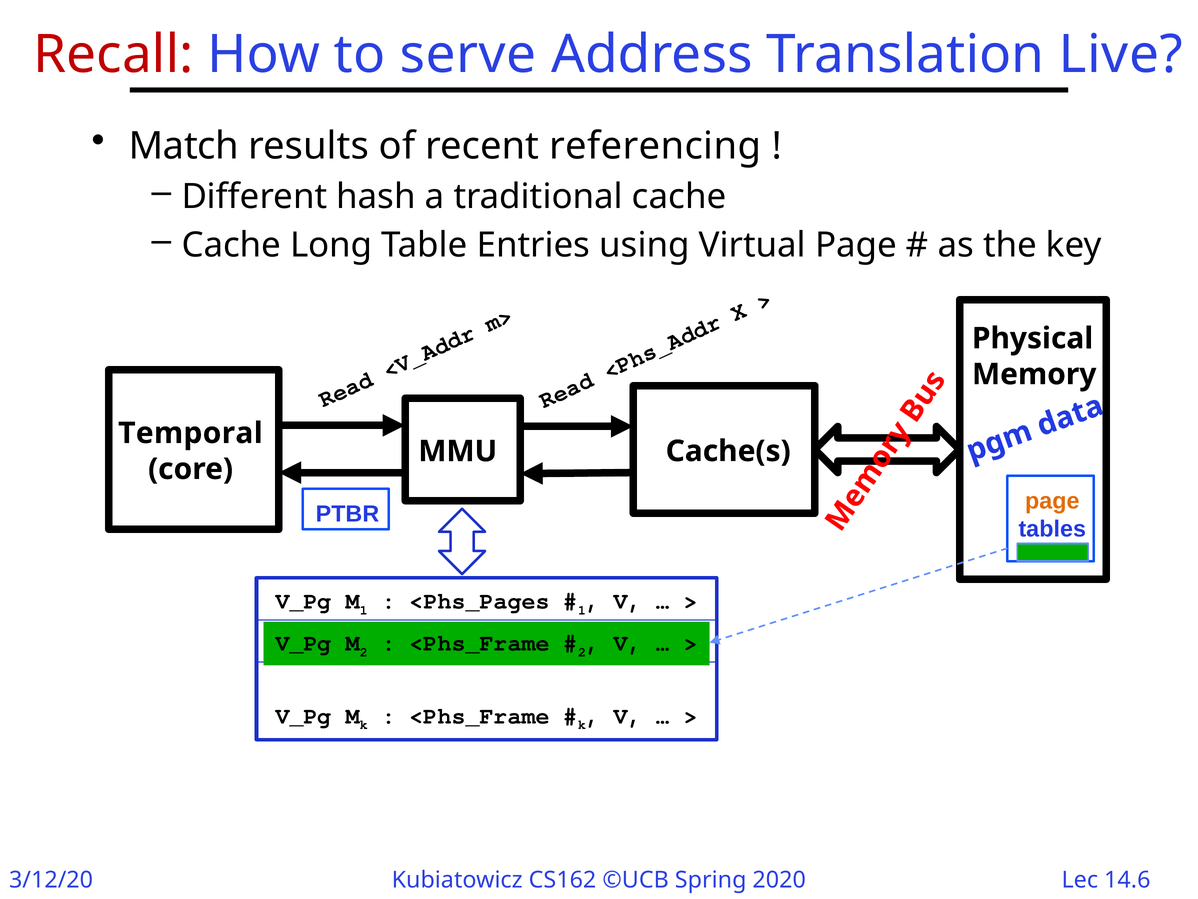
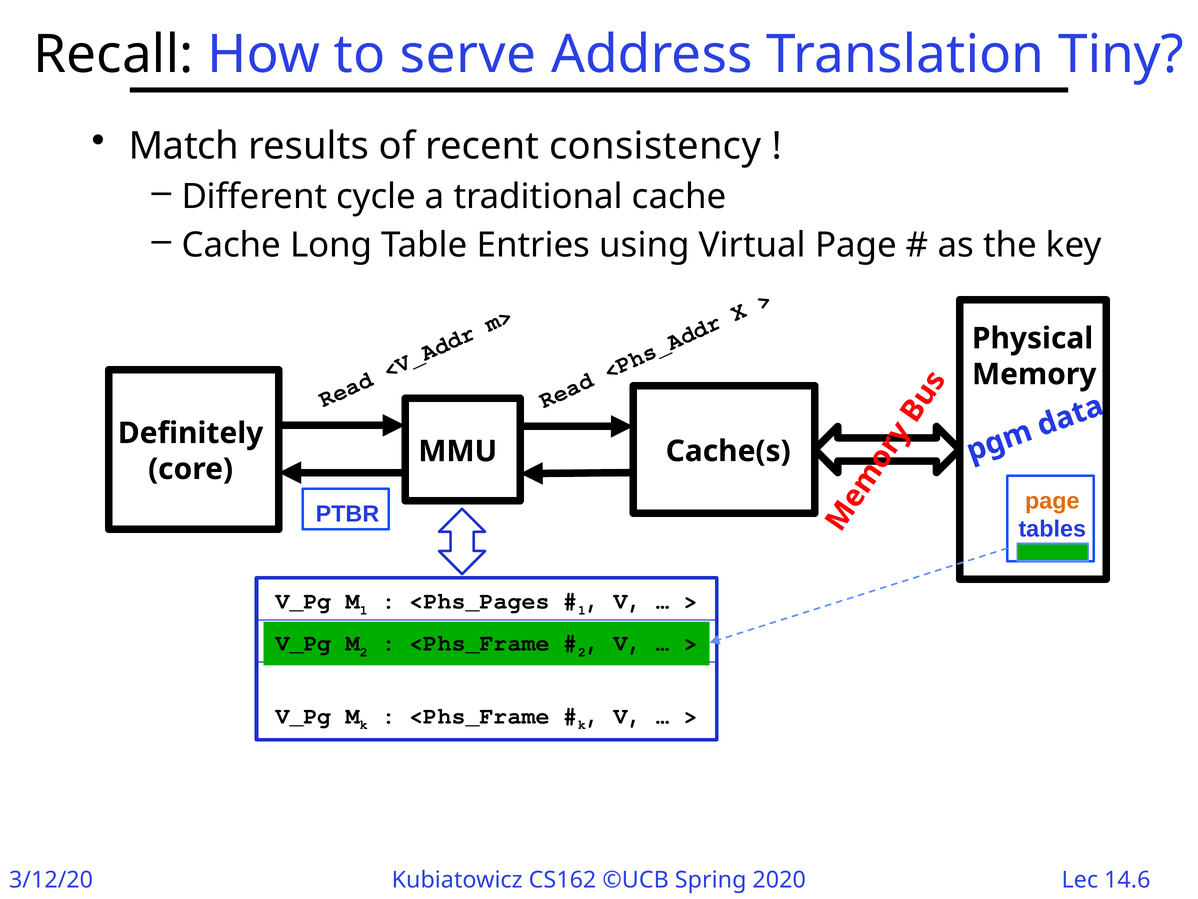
Recall colour: red -> black
Live: Live -> Tiny
referencing: referencing -> consistency
hash: hash -> cycle
Temporal: Temporal -> Definitely
